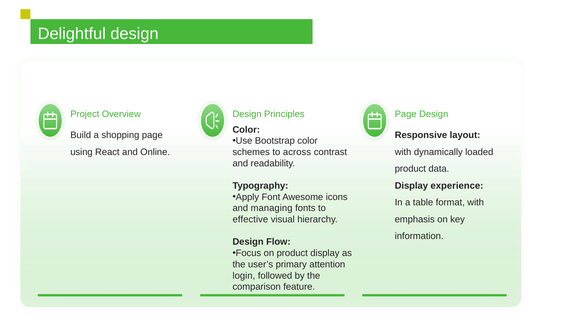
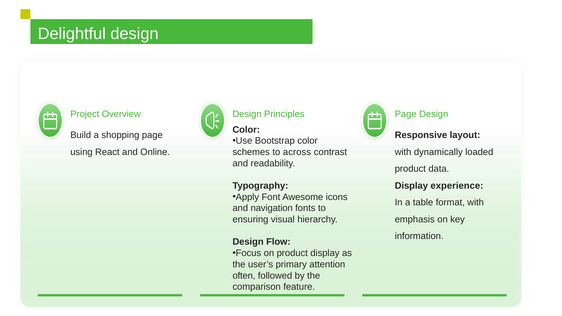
managing: managing -> navigation
effective: effective -> ensuring
login: login -> often
